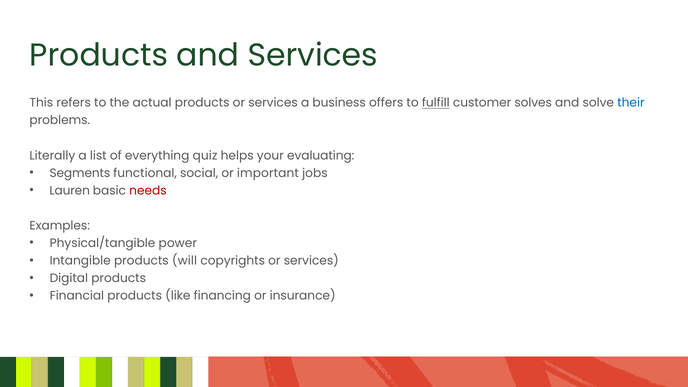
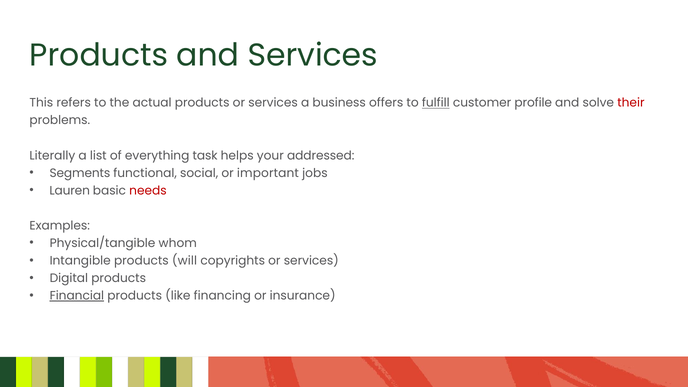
solves: solves -> profile
their colour: blue -> red
quiz: quiz -> task
evaluating: evaluating -> addressed
power: power -> whom
Financial underline: none -> present
